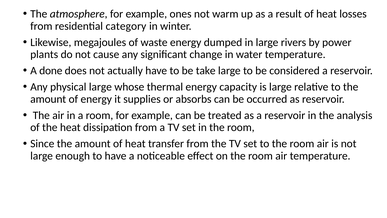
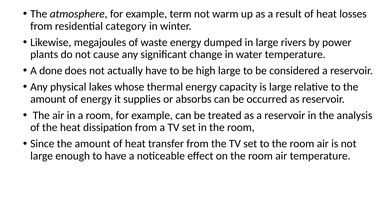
ones: ones -> term
take: take -> high
physical large: large -> lakes
